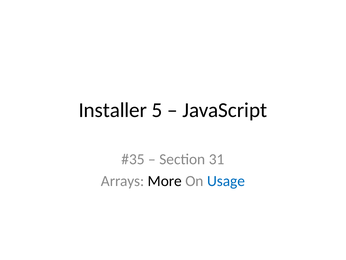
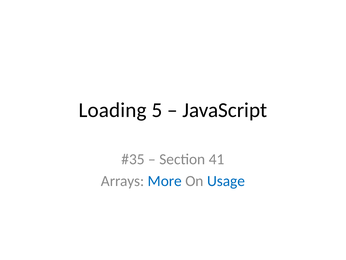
Installer: Installer -> Loading
31: 31 -> 41
More colour: black -> blue
